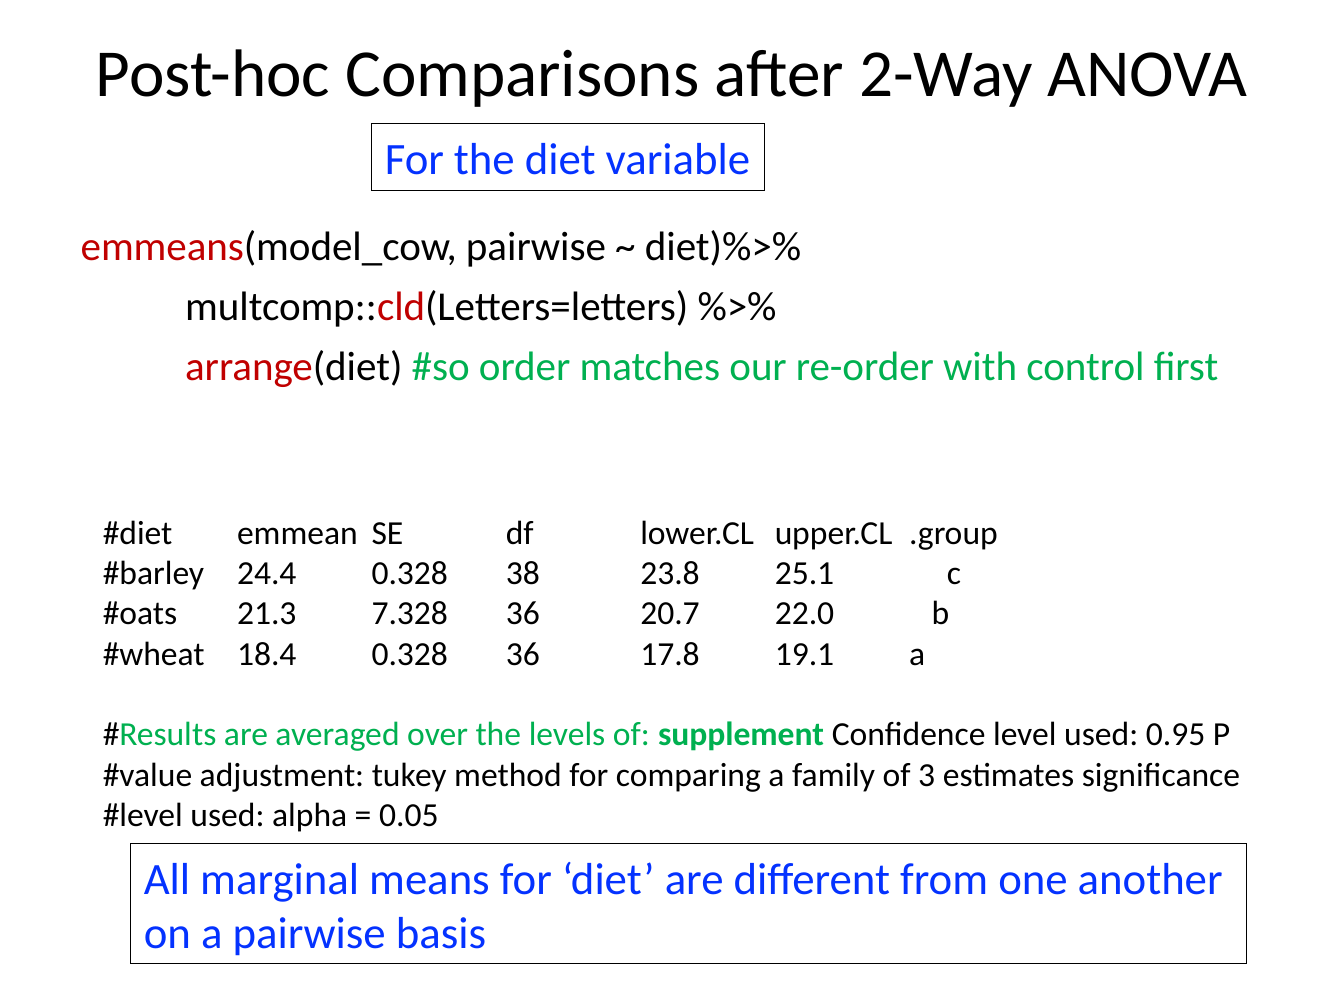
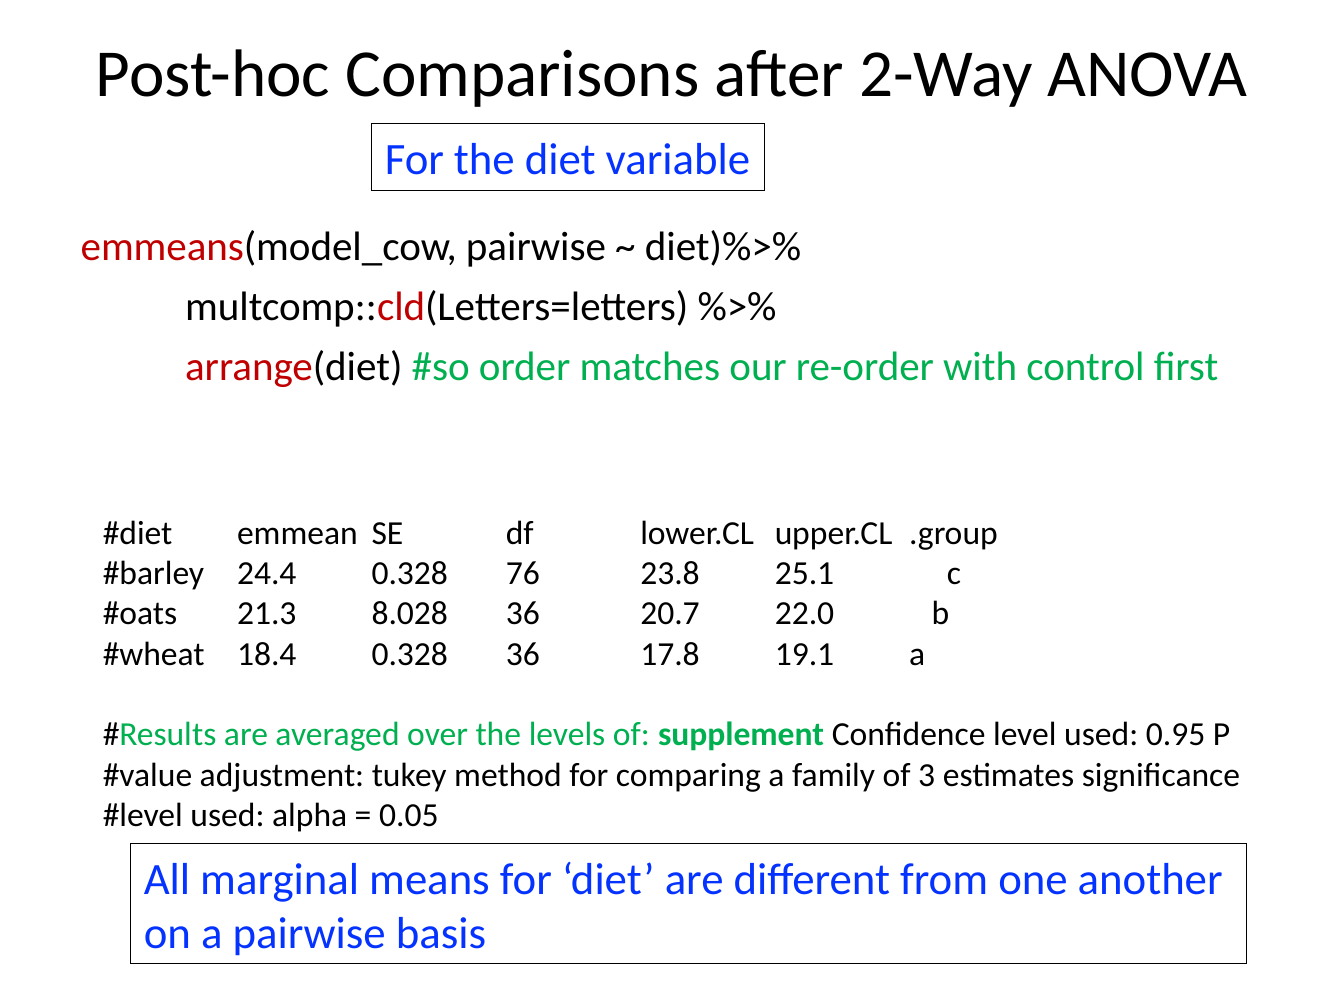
38: 38 -> 76
7.328: 7.328 -> 8.028
